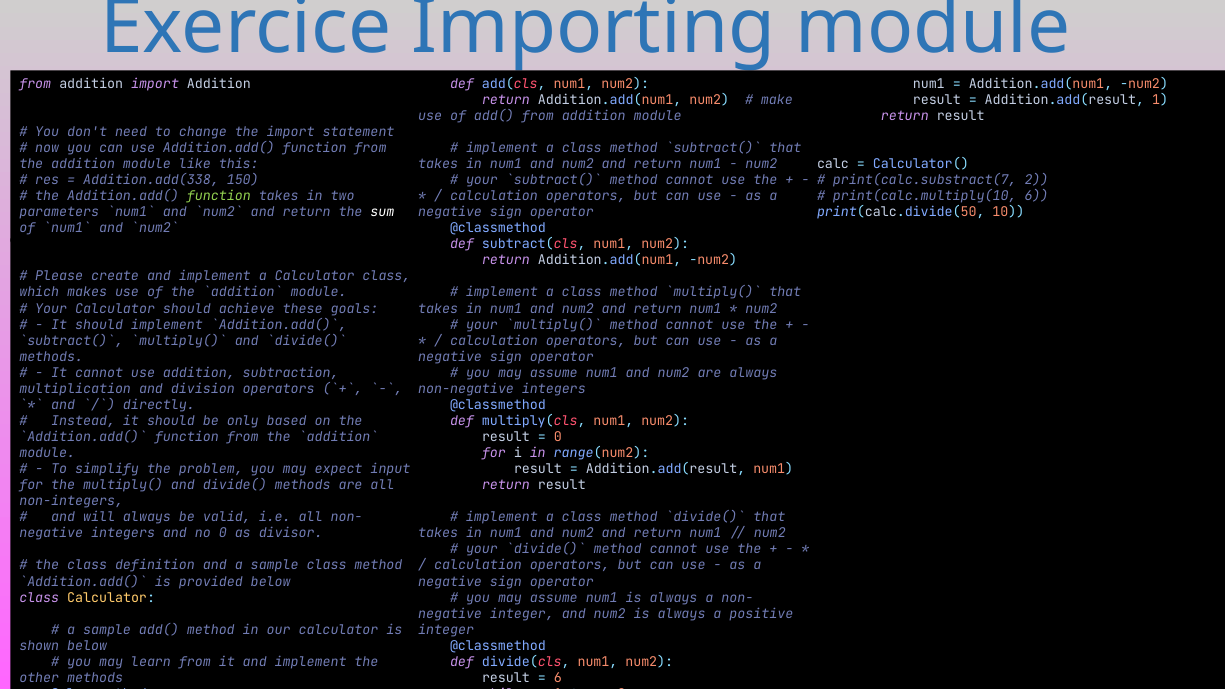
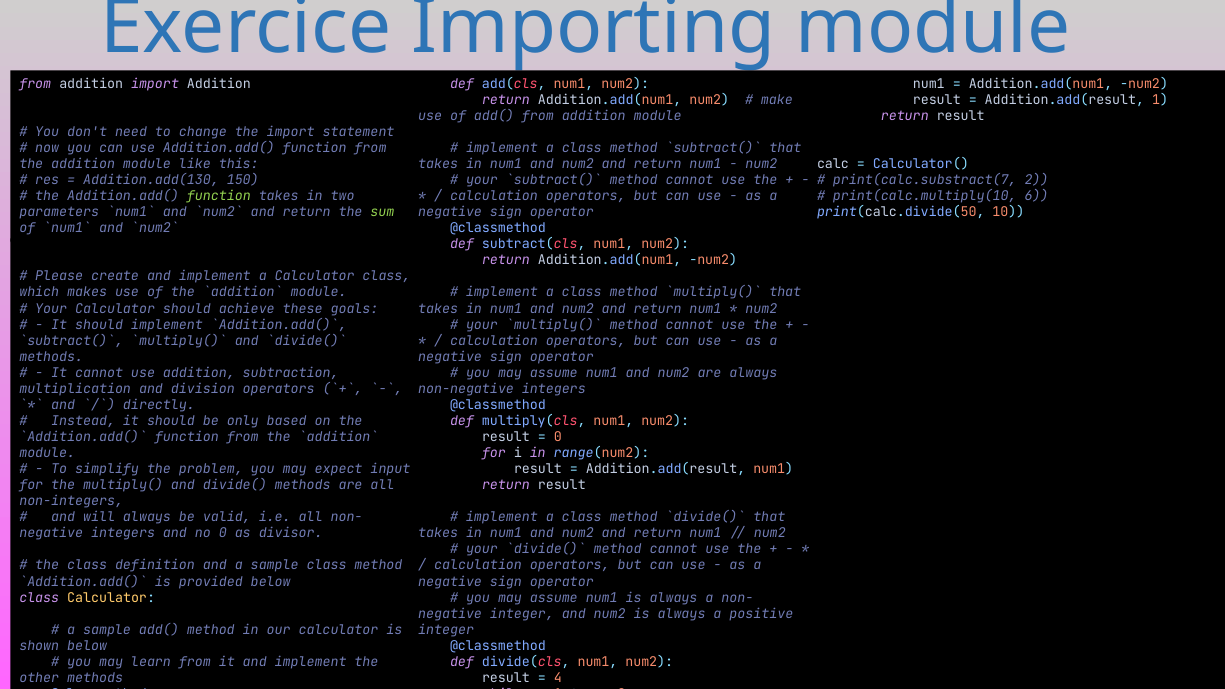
Addition.add(338: Addition.add(338 -> Addition.add(130
sum colour: white -> light green
6 at (558, 678): 6 -> 4
